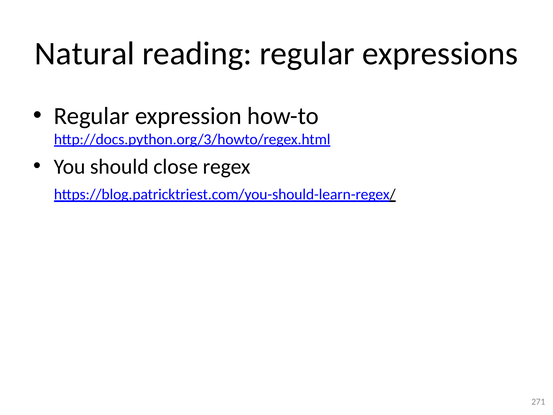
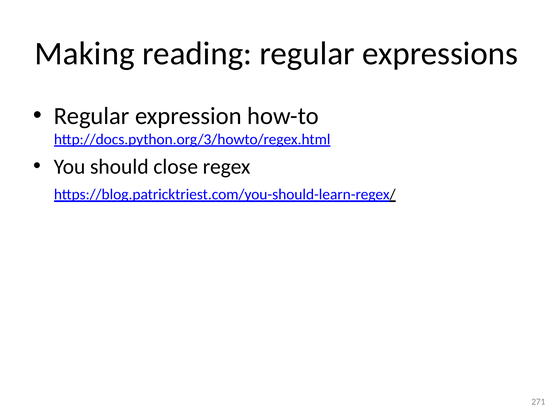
Natural: Natural -> Making
